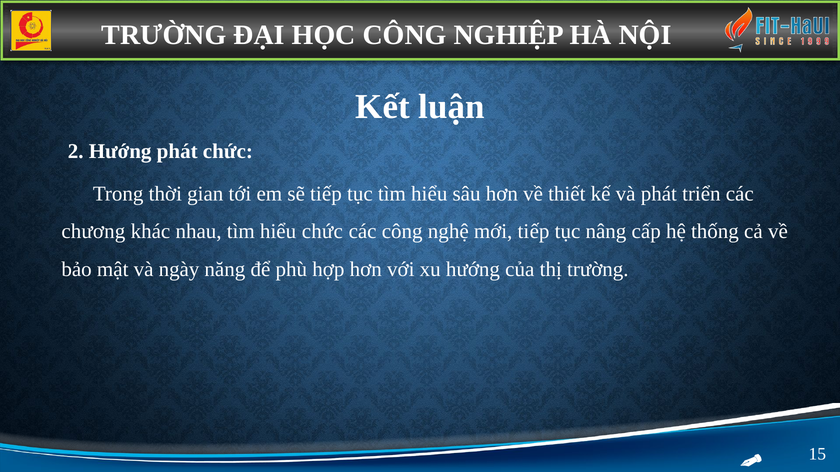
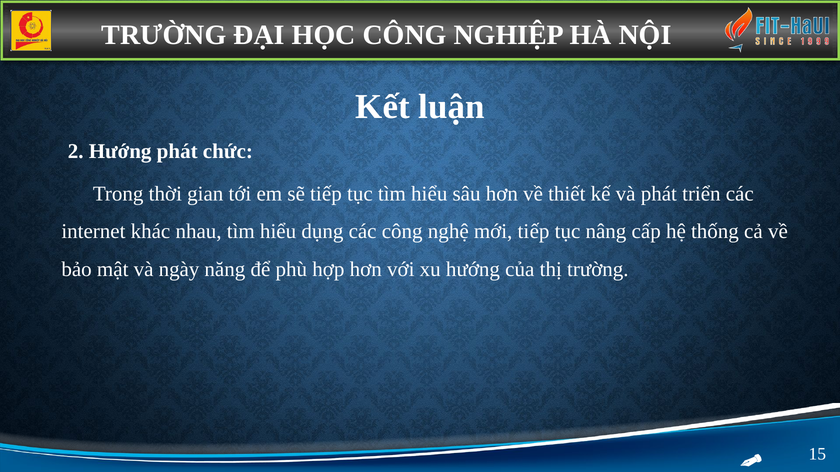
chương: chương -> internet
hiểu chức: chức -> dụng
